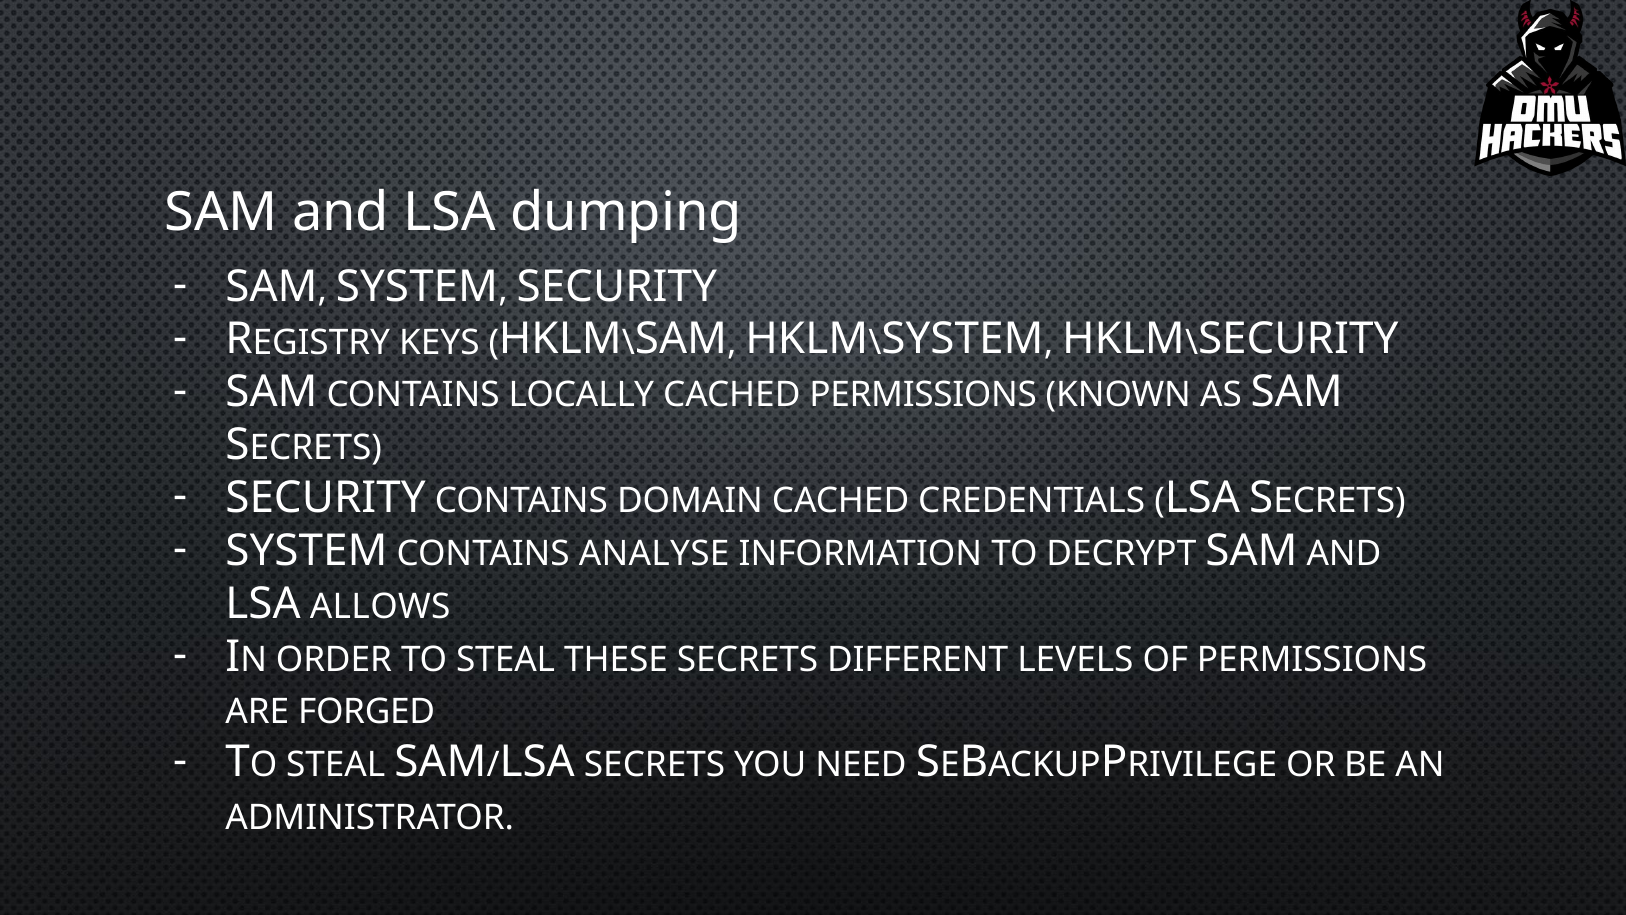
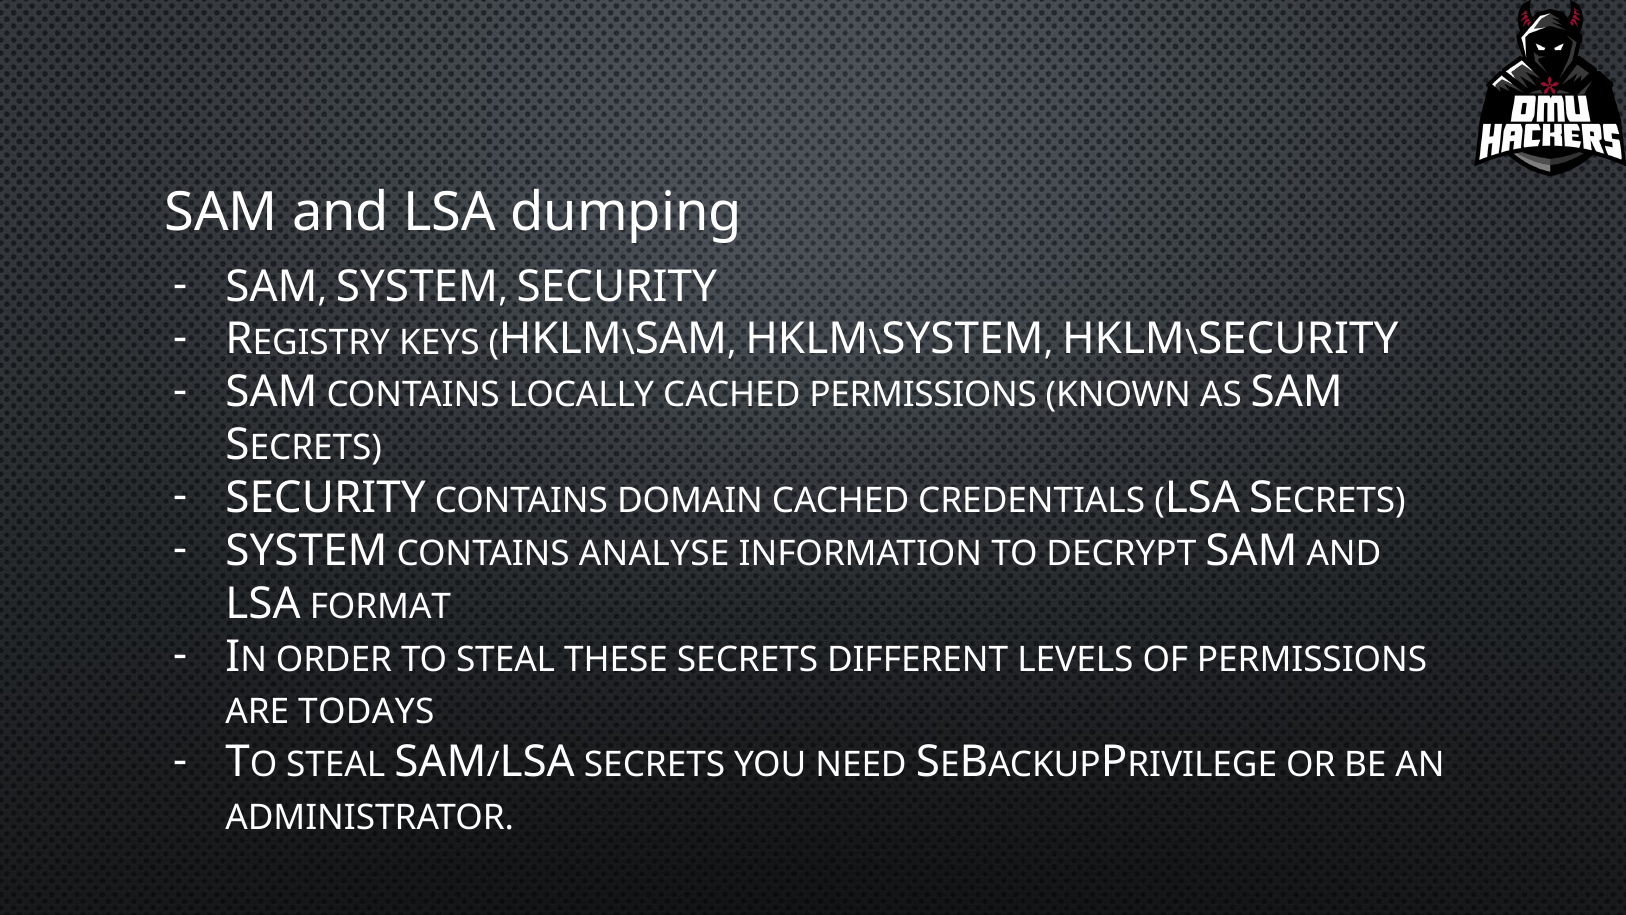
ALLOWS: ALLOWS -> FORMAT
FORGED: FORGED -> TODAYS
